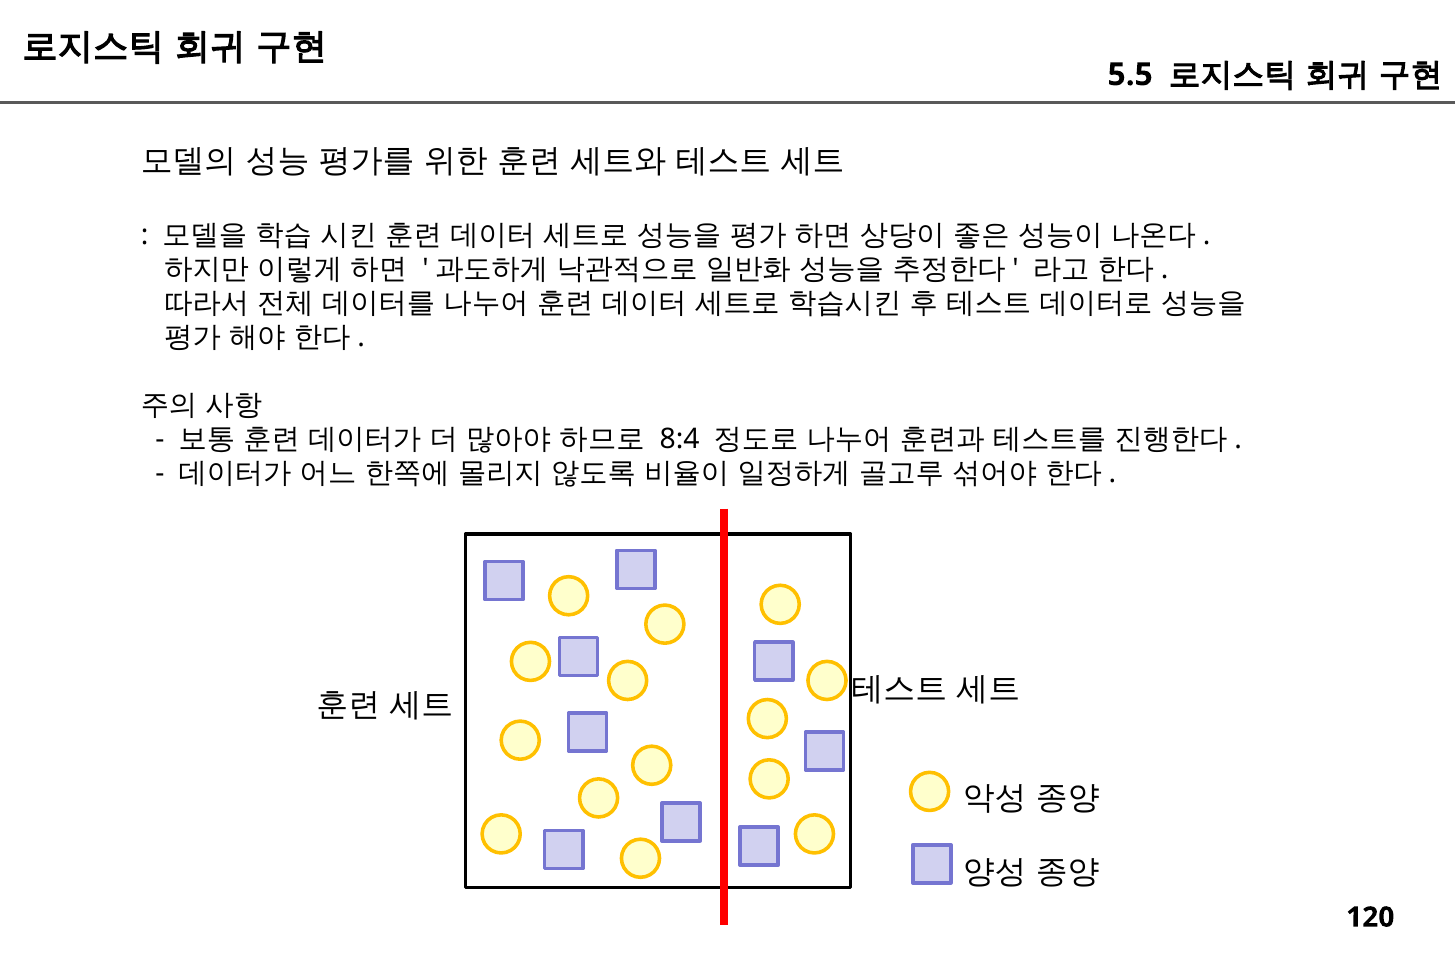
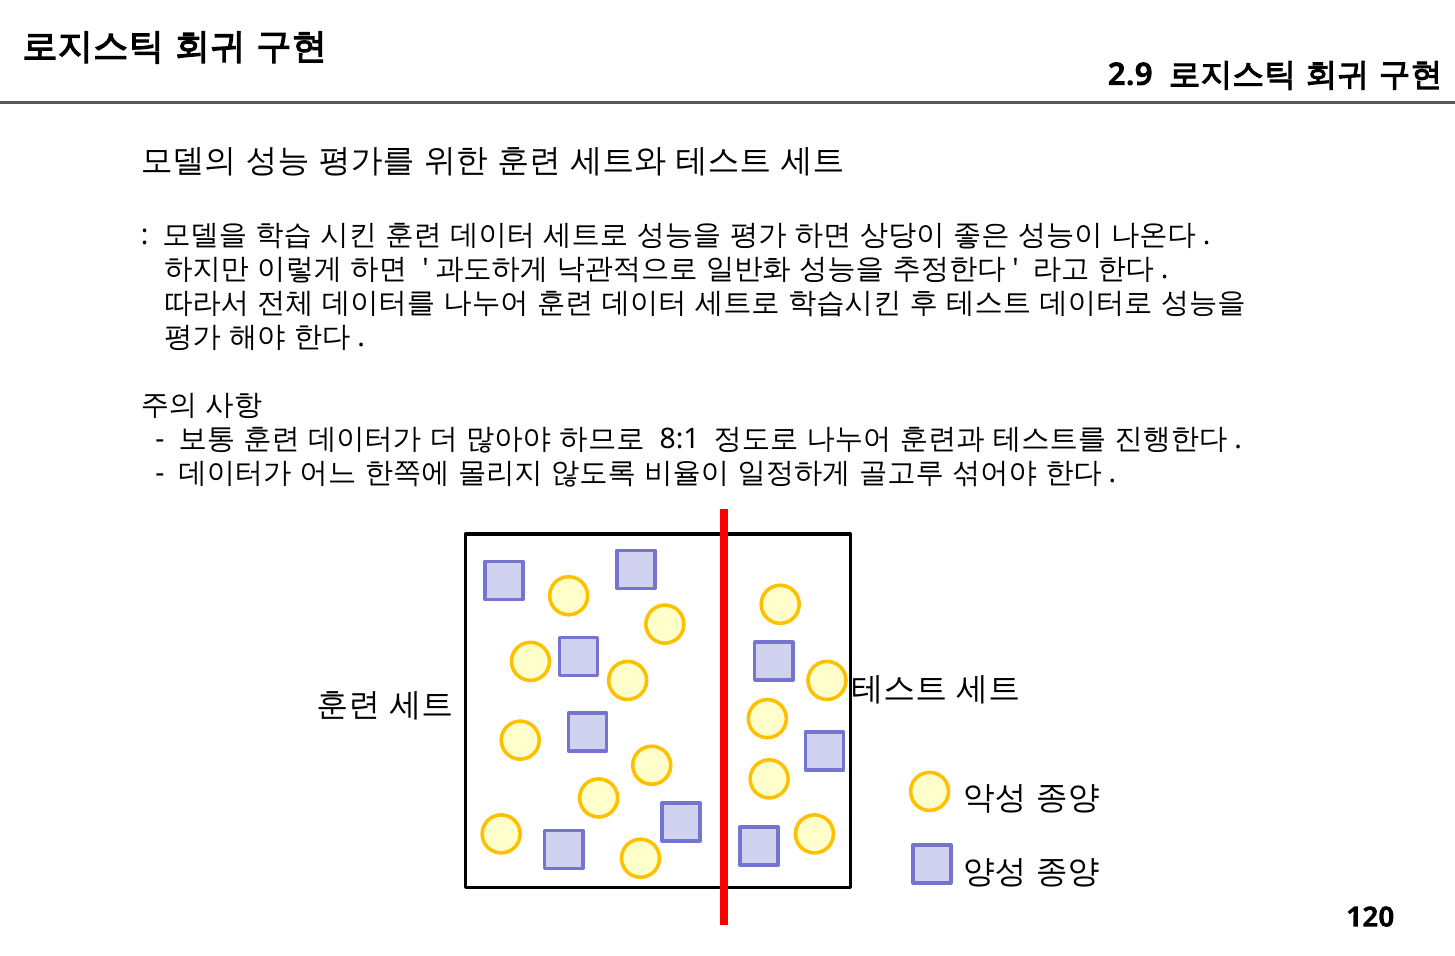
5.5: 5.5 -> 2.9
8:4: 8:4 -> 8:1
